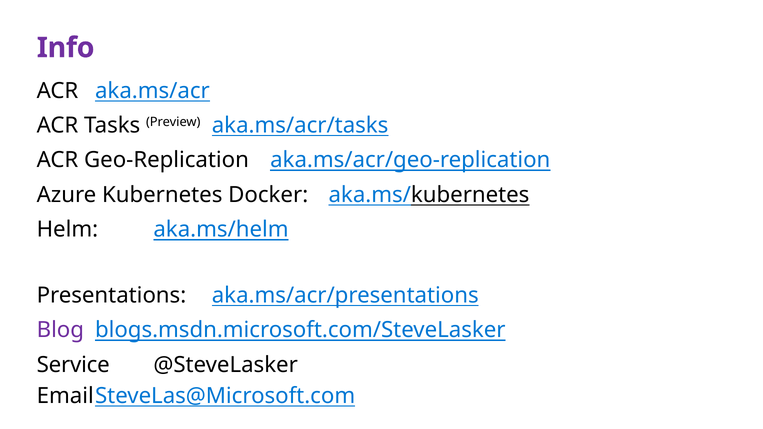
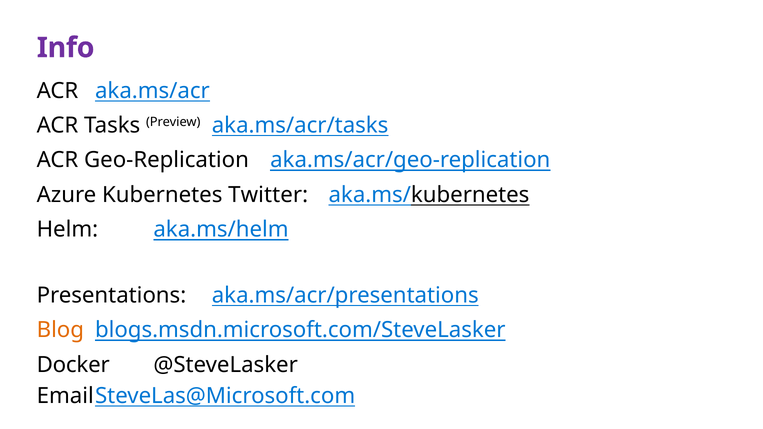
Docker: Docker -> Twitter
Blog colour: purple -> orange
Service: Service -> Docker
